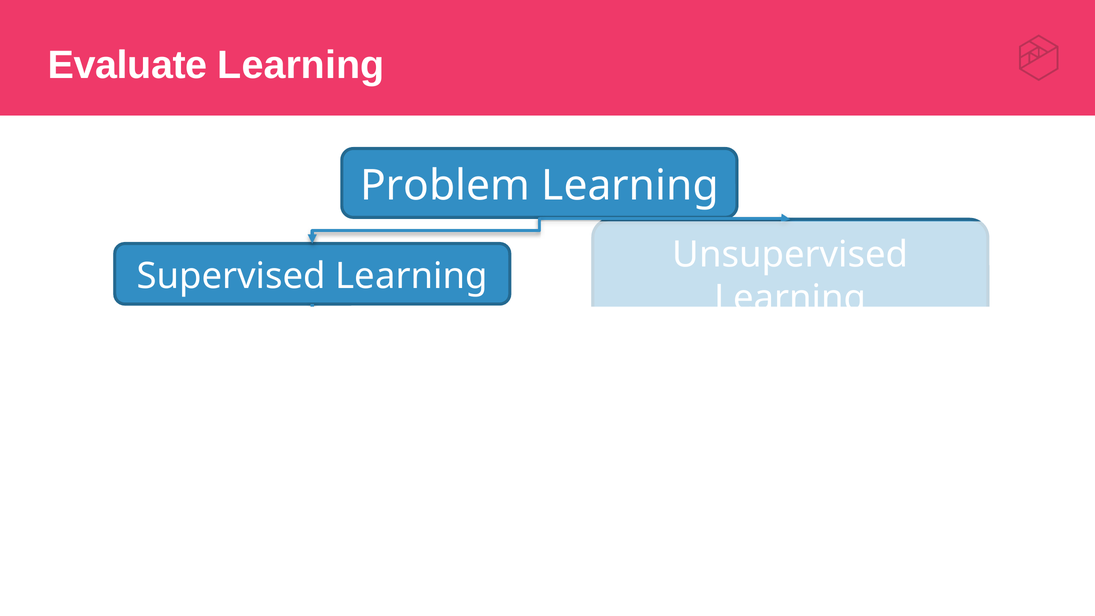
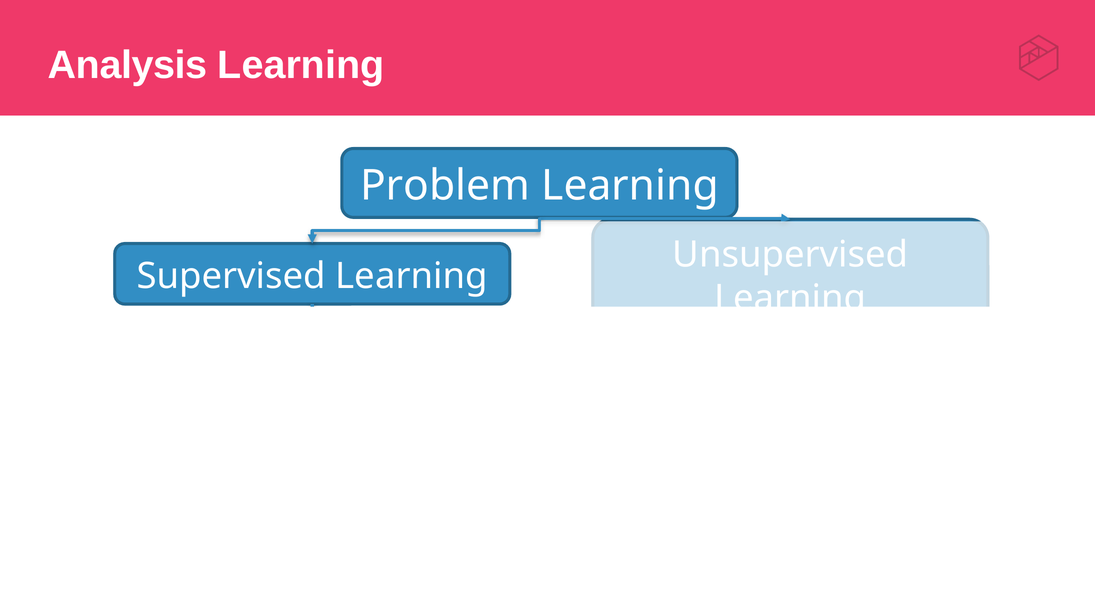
Evaluate: Evaluate -> Analysis
